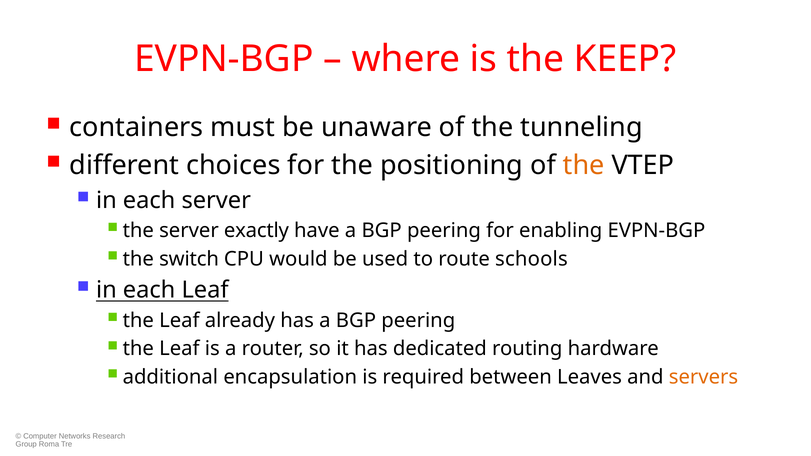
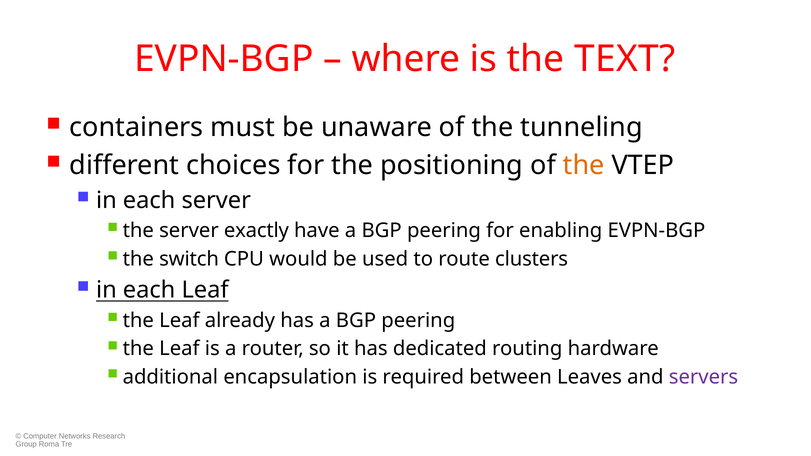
KEEP: KEEP -> TEXT
schools: schools -> clusters
servers colour: orange -> purple
